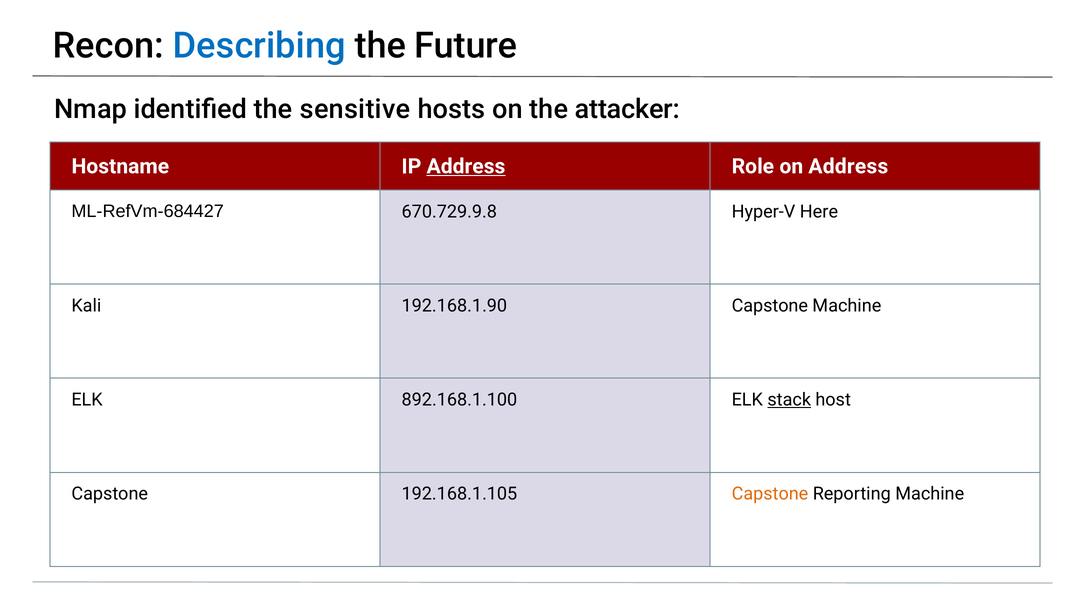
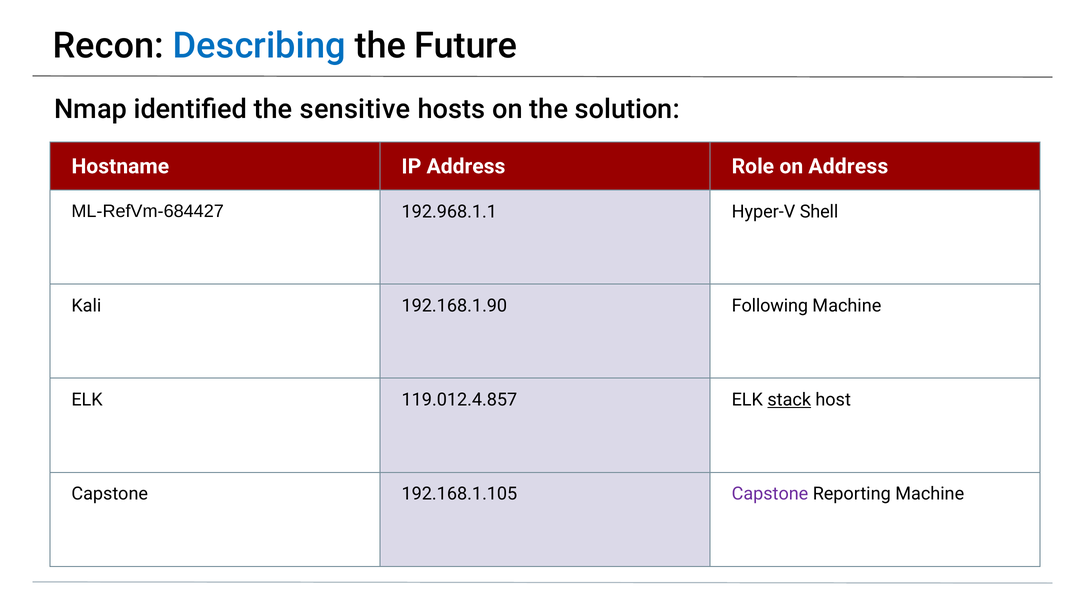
attacker: attacker -> solution
Address at (466, 166) underline: present -> none
670.729.9.8: 670.729.9.8 -> 192.968.1.1
Here: Here -> Shell
192.168.1.90 Capstone: Capstone -> Following
892.168.1.100: 892.168.1.100 -> 119.012.4.857
Capstone at (770, 494) colour: orange -> purple
